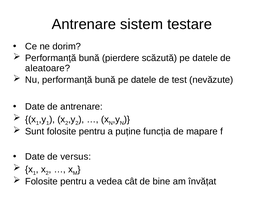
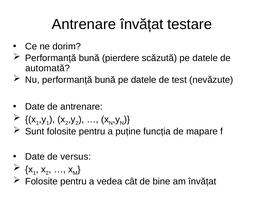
Antrenare sistem: sistem -> învățat
aleatoare: aleatoare -> automată
